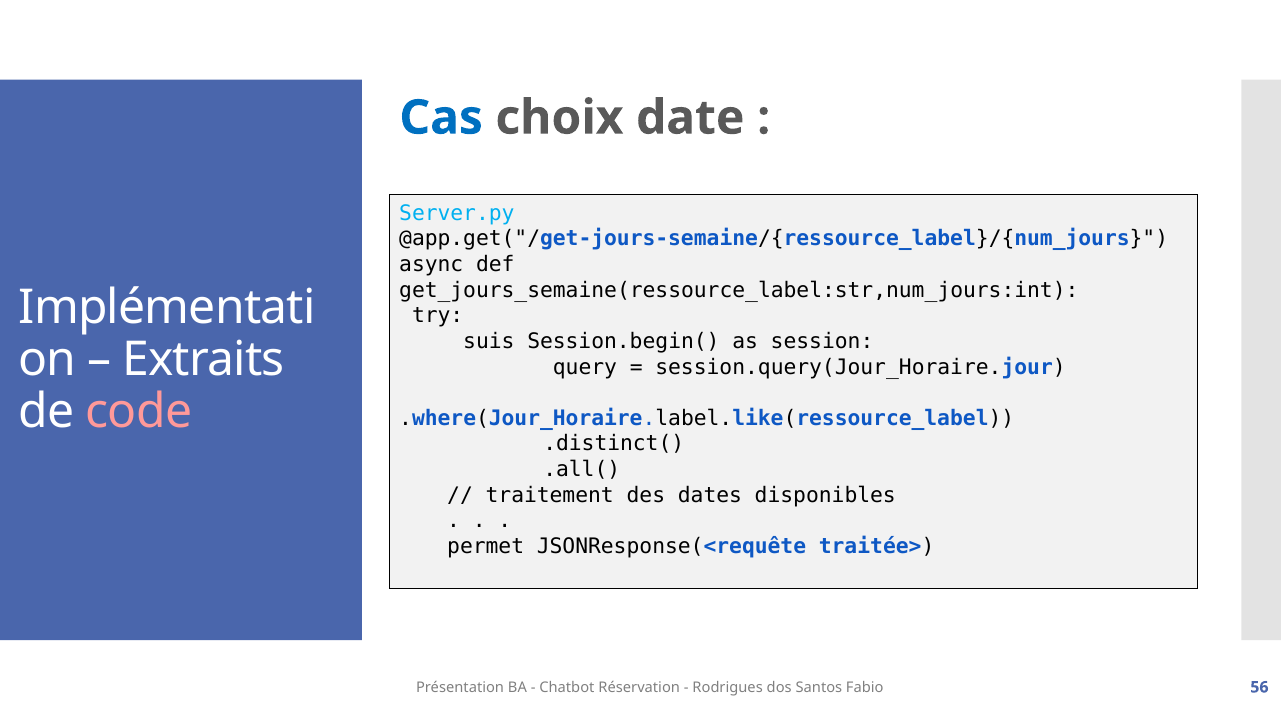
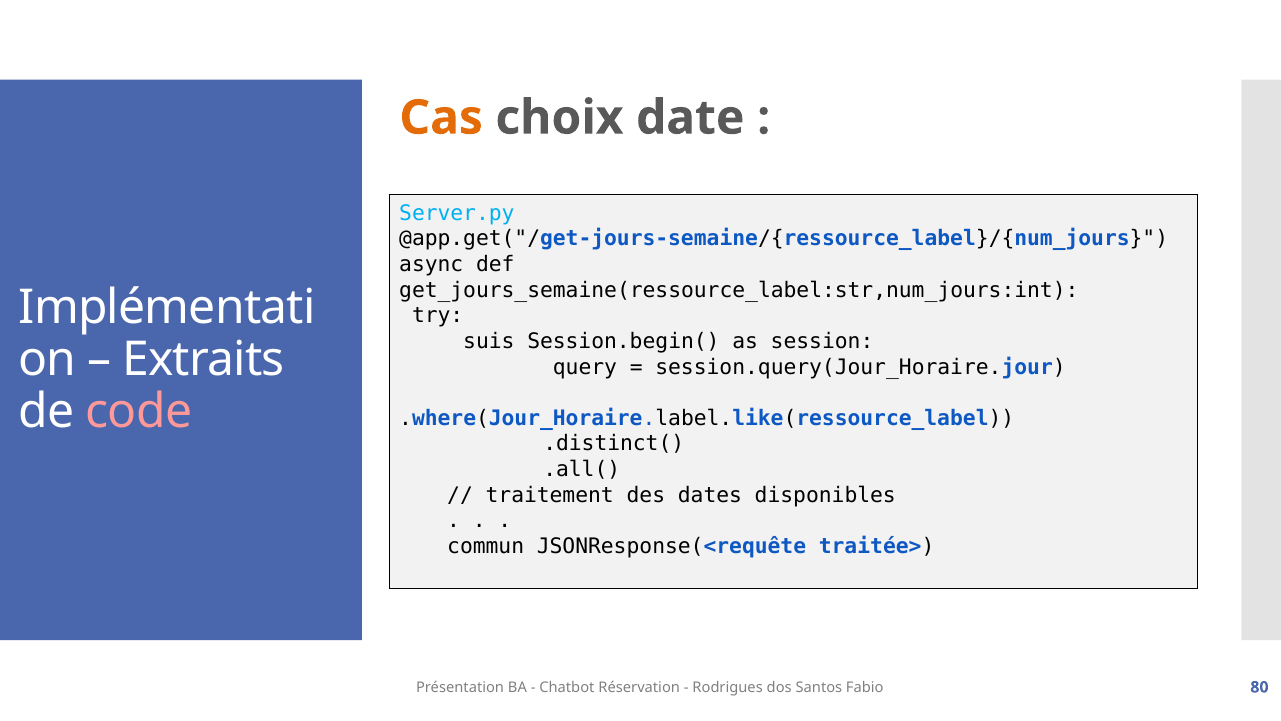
Cas colour: blue -> orange
permet: permet -> commun
56: 56 -> 80
